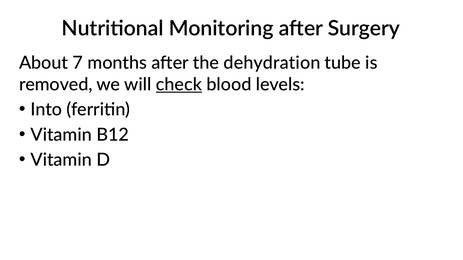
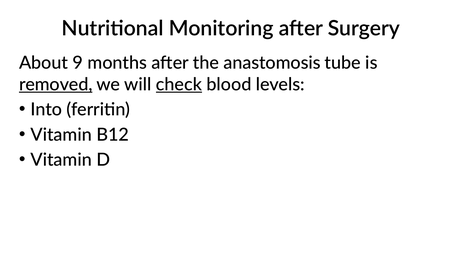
7: 7 -> 9
dehydration: dehydration -> anastomosis
removed underline: none -> present
